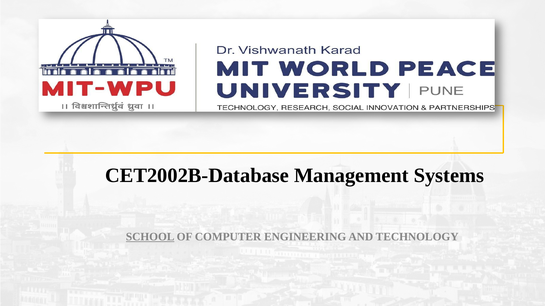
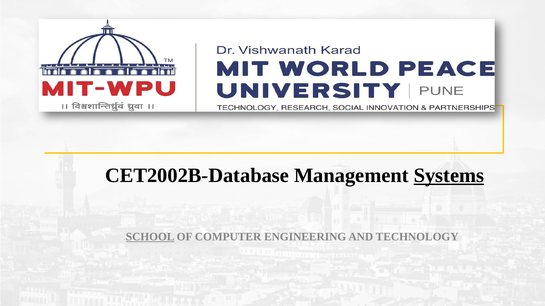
Systems underline: none -> present
